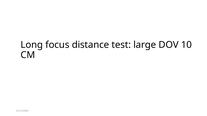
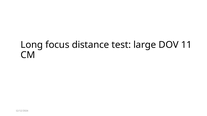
10: 10 -> 11
